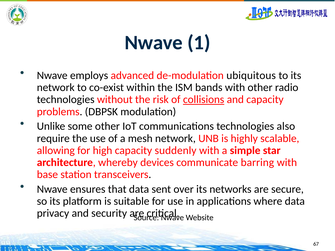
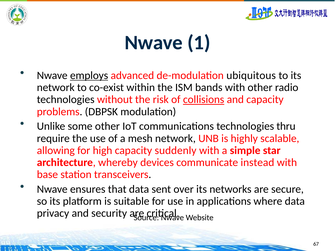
employs underline: none -> present
also: also -> thru
barring: barring -> instead
